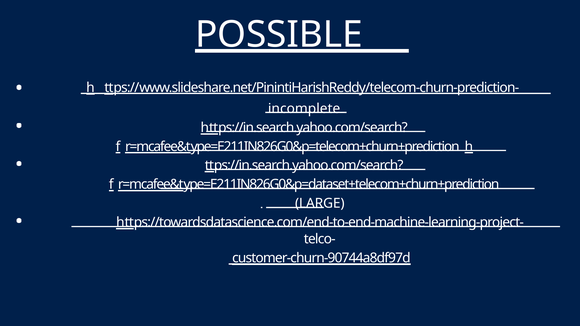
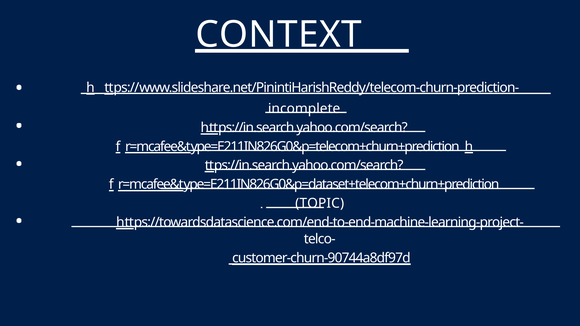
POSSIBLE: POSSIBLE -> CONTEXT
LARGE: LARGE -> TOPIC
